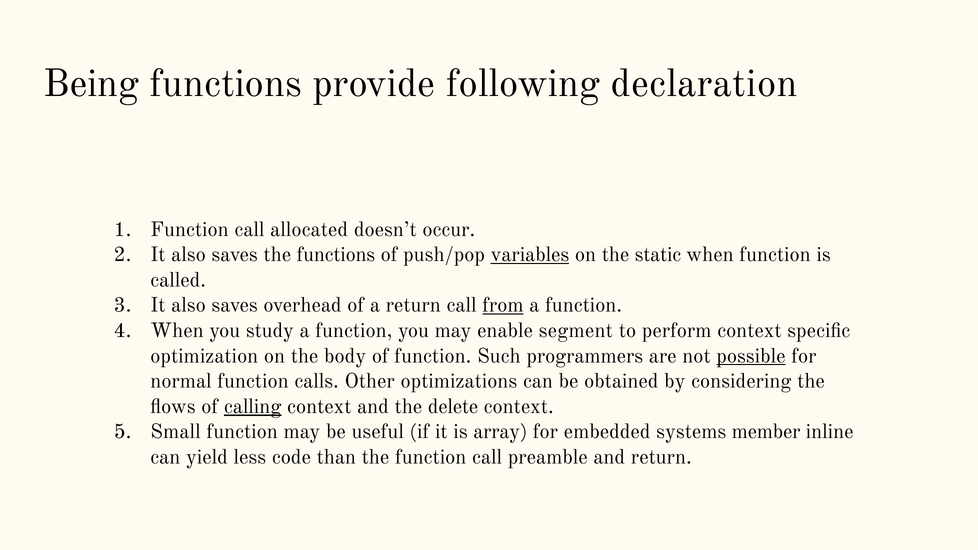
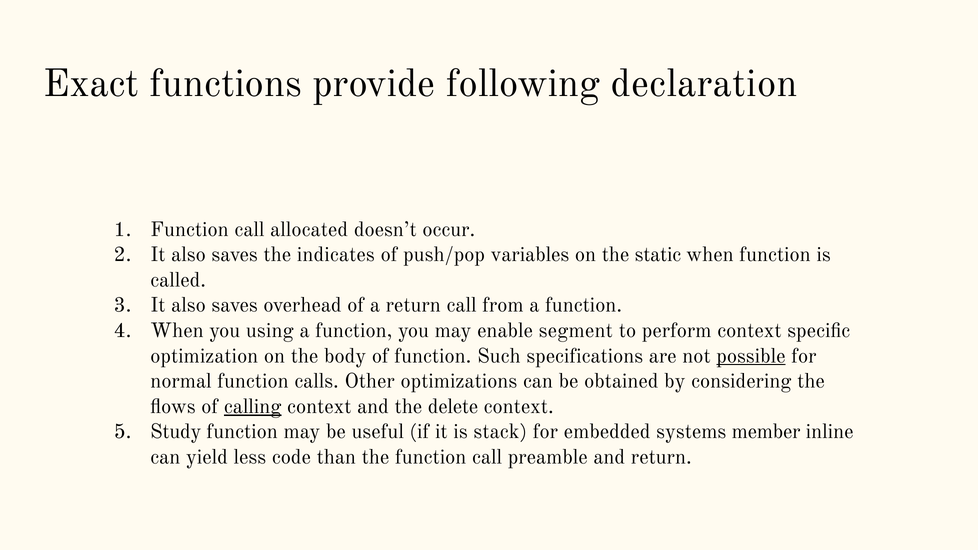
Being: Being -> Exact
the functions: functions -> indicates
variables underline: present -> none
from underline: present -> none
study: study -> using
programmers: programmers -> specifications
Small: Small -> Study
array: array -> stack
